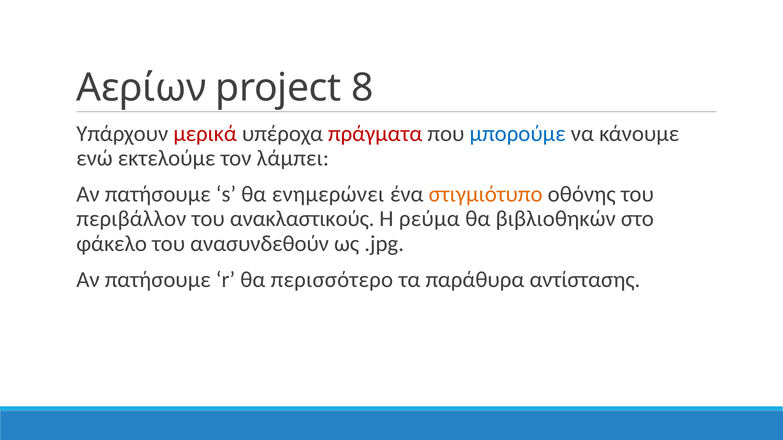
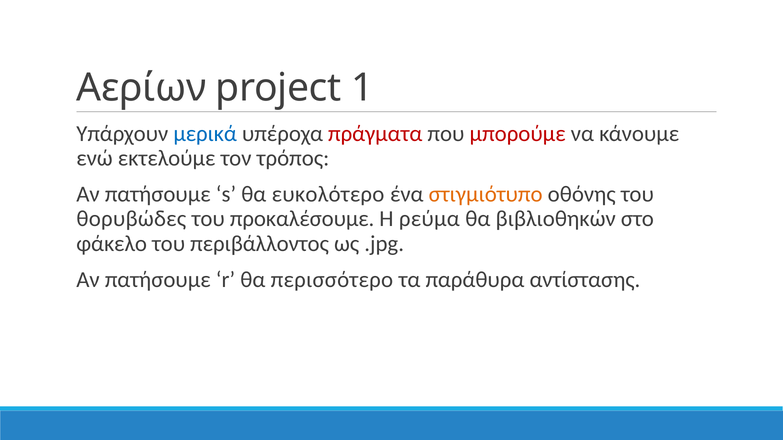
8: 8 -> 1
μερικά colour: red -> blue
μπορούμε colour: blue -> red
λάμπει: λάμπει -> τρόπος
ενημερώνει: ενημερώνει -> ευκολότερο
περιβάλλον: περιβάλλον -> θορυβώδες
ανακλαστικούς: ανακλαστικούς -> προκαλέσουμε
ανασυνδεθούν: ανασυνδεθούν -> περιβάλλοντος
